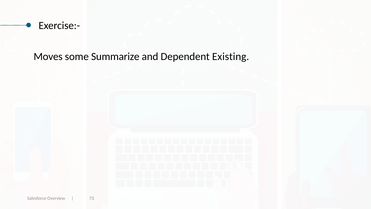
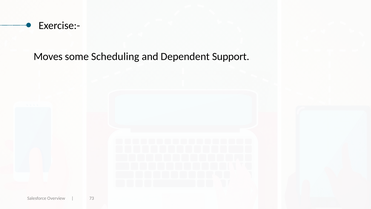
Summarize: Summarize -> Scheduling
Existing: Existing -> Support
